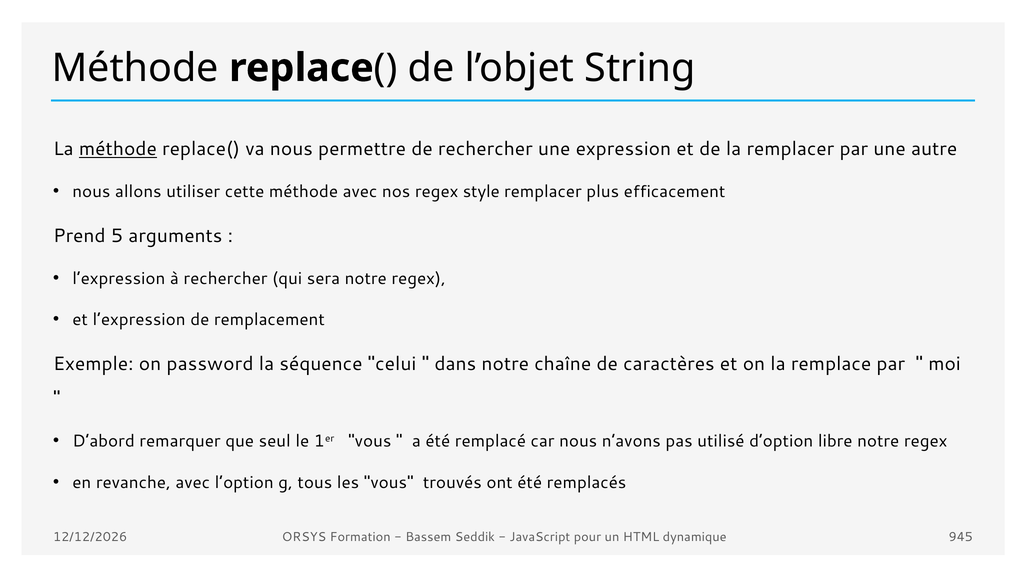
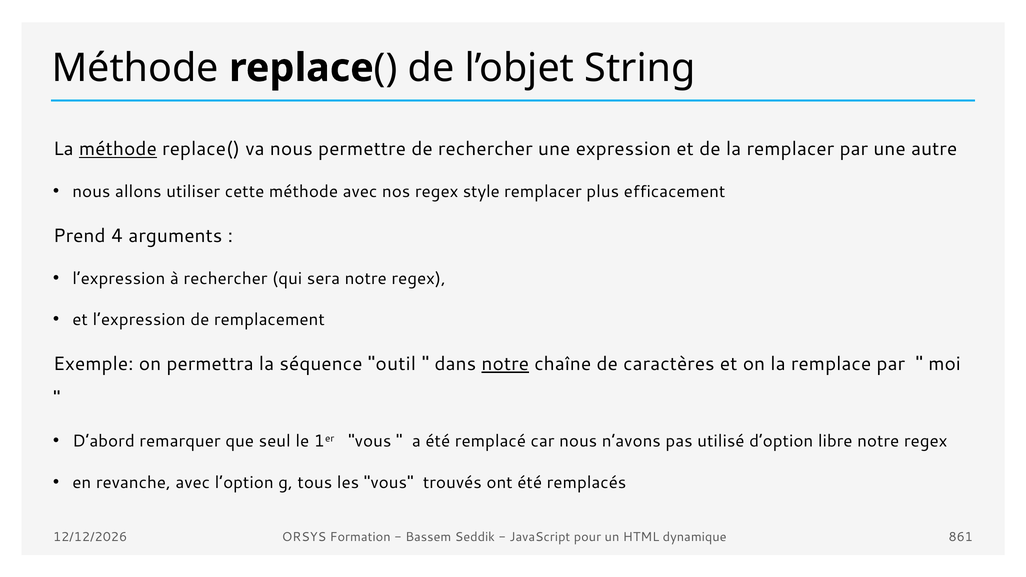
5: 5 -> 4
password: password -> permettra
celui: celui -> outil
notre at (505, 364) underline: none -> present
945: 945 -> 861
